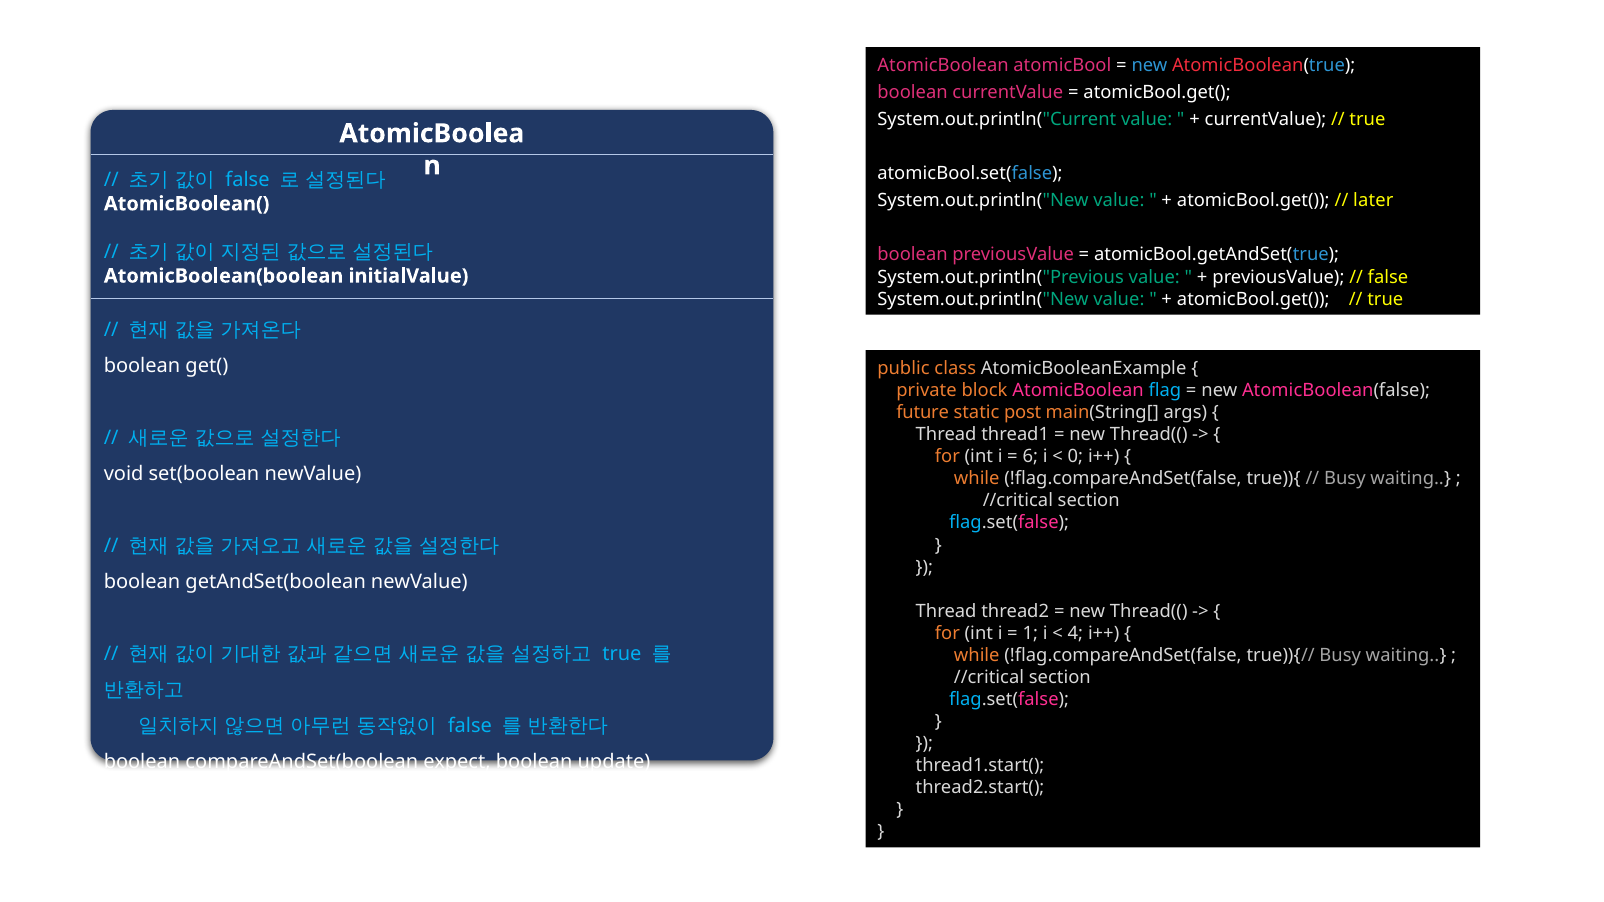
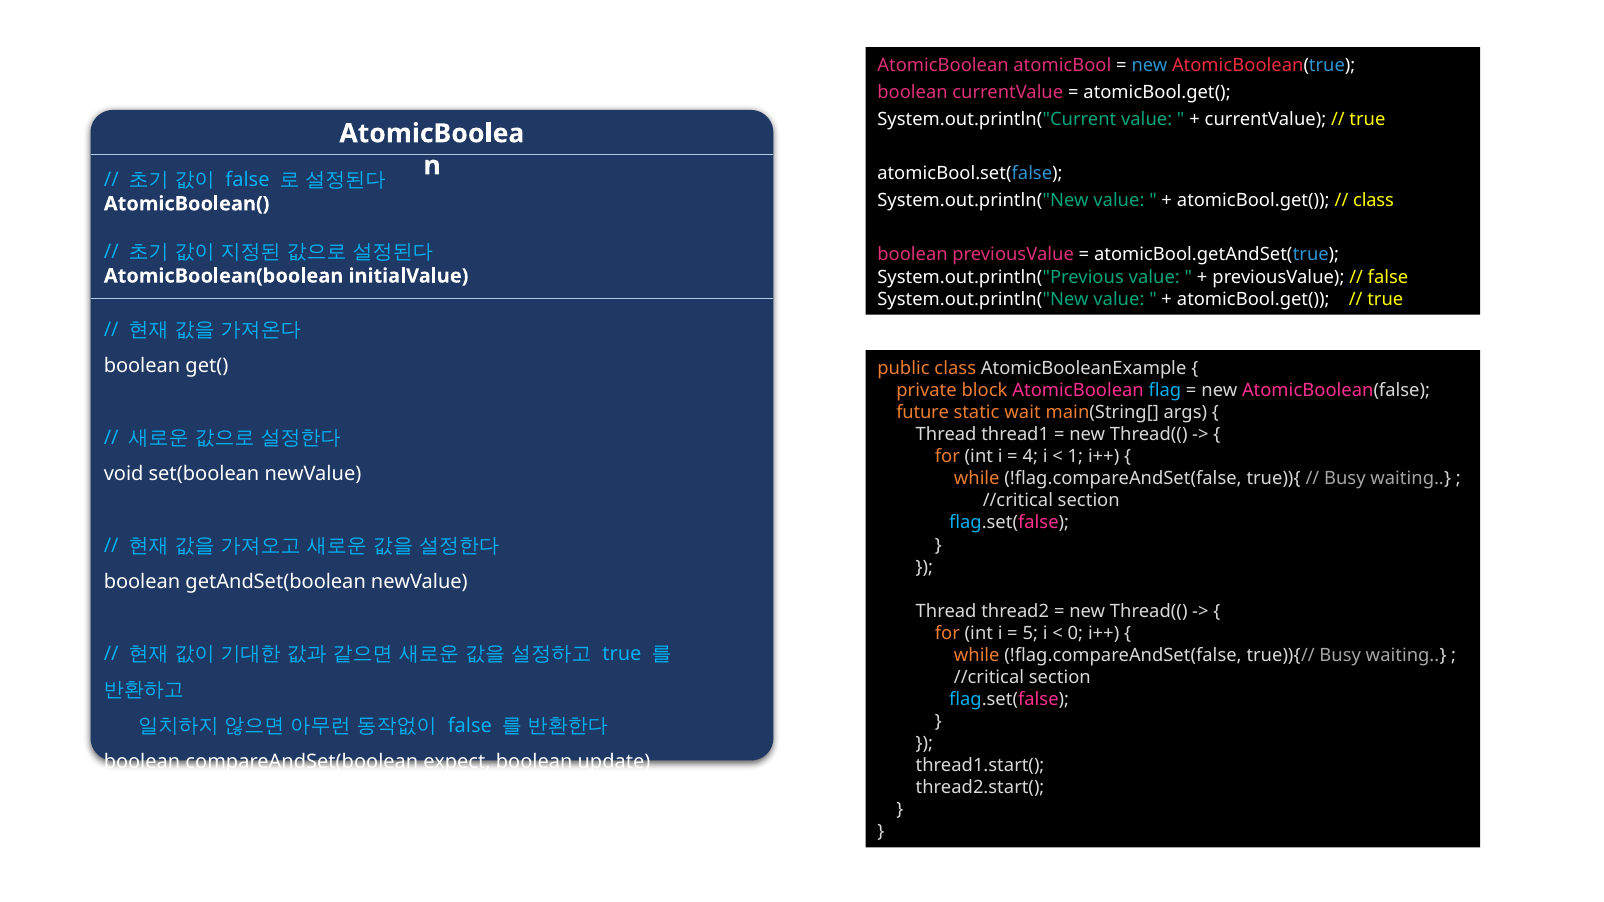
later at (1373, 201): later -> class
post: post -> wait
6: 6 -> 4
0: 0 -> 1
1: 1 -> 5
4: 4 -> 0
